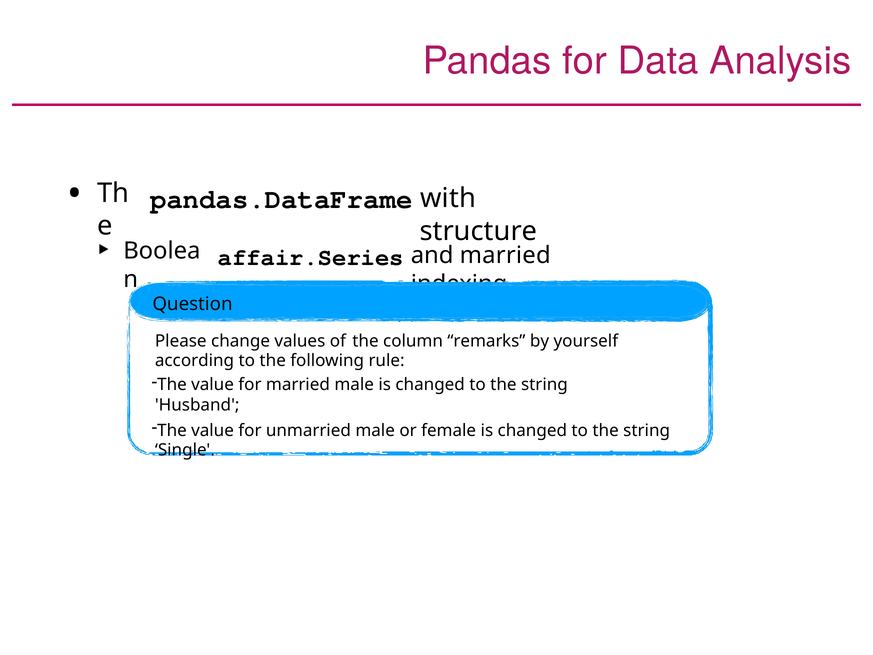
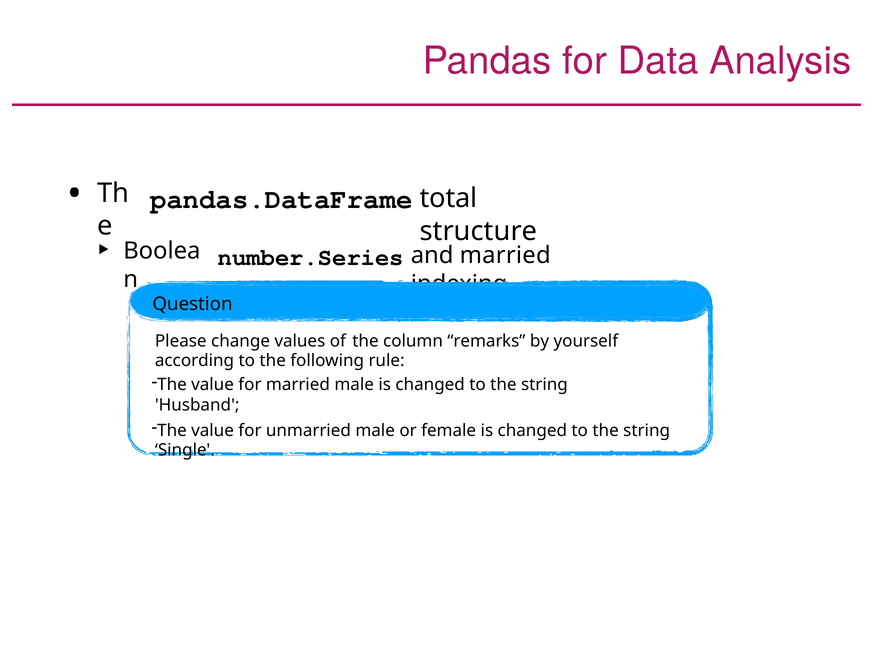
with: with -> total
affair.Series: affair.Series -> number.Series
